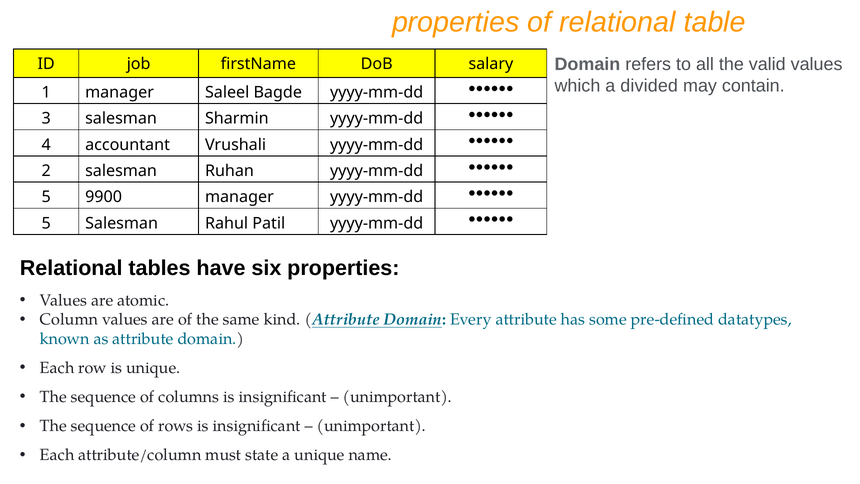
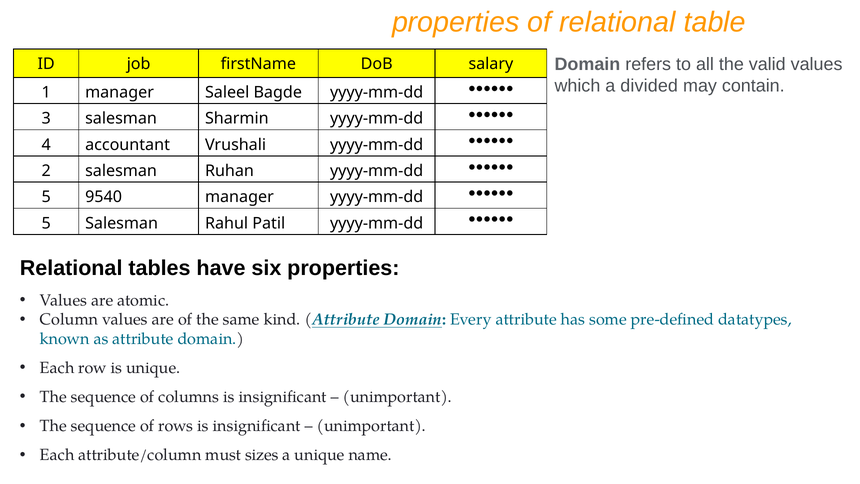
9900: 9900 -> 9540
state: state -> sizes
